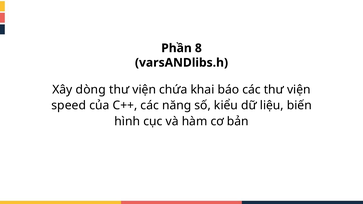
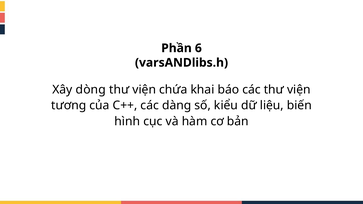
8: 8 -> 6
speed: speed -> tương
năng: năng -> dàng
